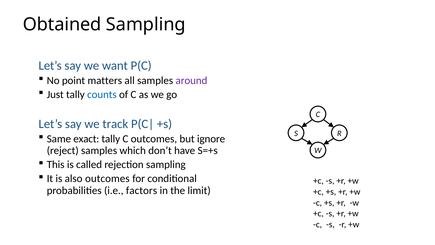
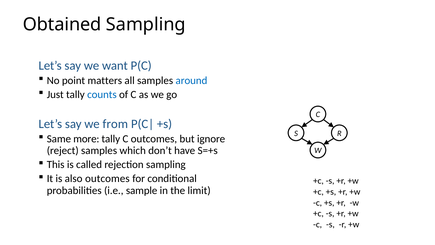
around colour: purple -> blue
track: track -> from
exact: exact -> more
factors: factors -> sample
